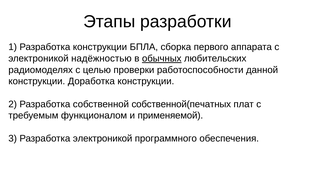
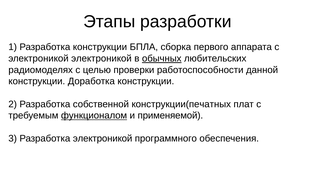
электроникой надёжностью: надёжностью -> электроникой
собственной(печатных: собственной(печатных -> конструкции(печатных
функционалом underline: none -> present
